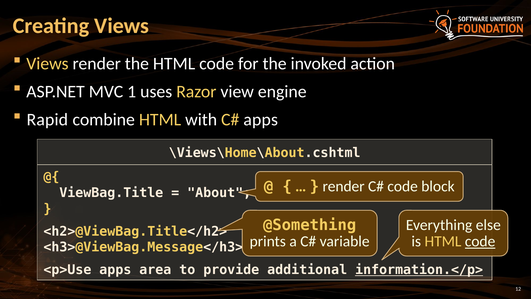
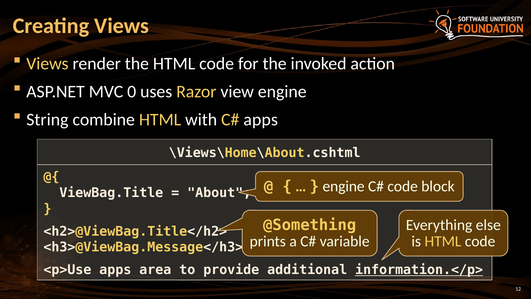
1: 1 -> 0
Rapid: Rapid -> String
render at (344, 186): render -> engine
code at (480, 241) underline: present -> none
